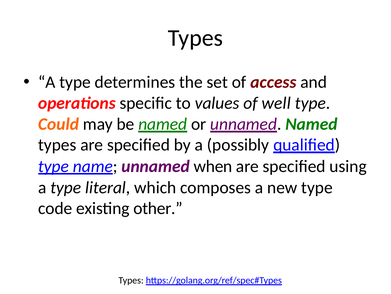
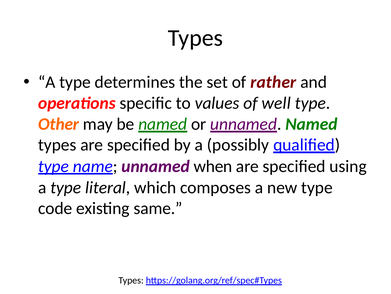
access: access -> rather
Could: Could -> Other
other: other -> same
